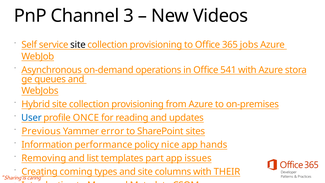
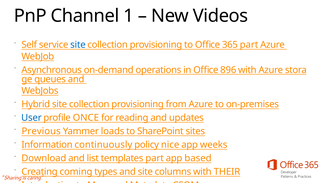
3: 3 -> 1
site at (78, 45) colour: black -> blue
365 jobs: jobs -> part
541: 541 -> 896
error: error -> loads
performance: performance -> continuously
hands: hands -> weeks
Removing: Removing -> Download
issues: issues -> based
